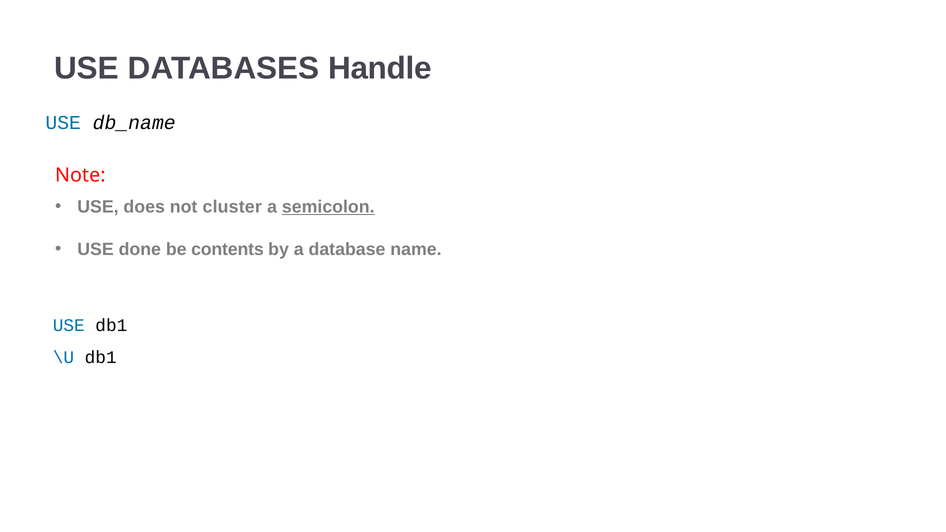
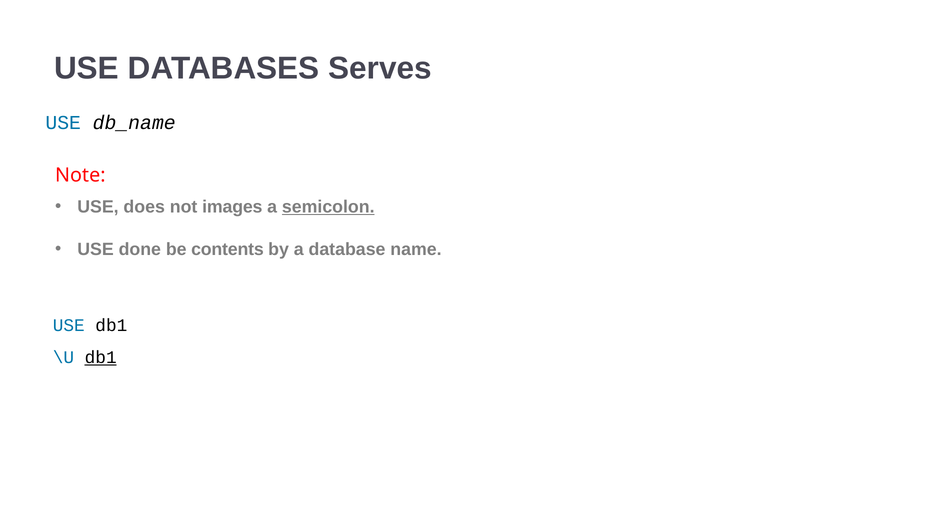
Handle: Handle -> Serves
cluster: cluster -> images
db1 at (101, 358) underline: none -> present
